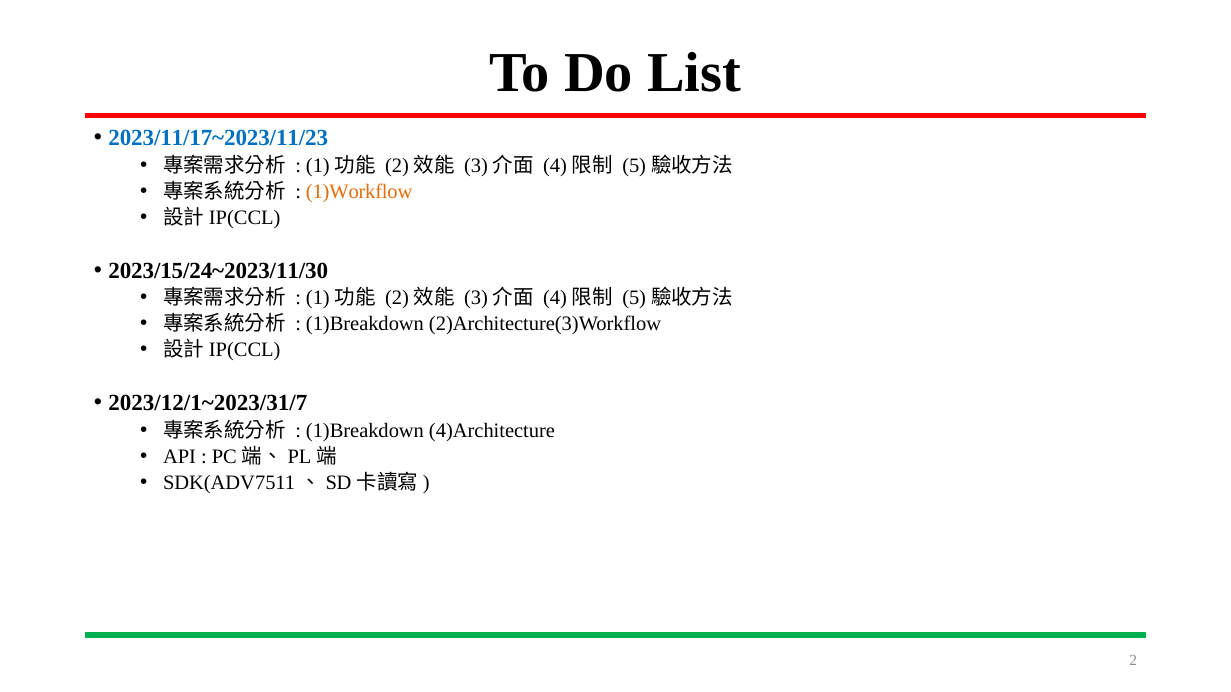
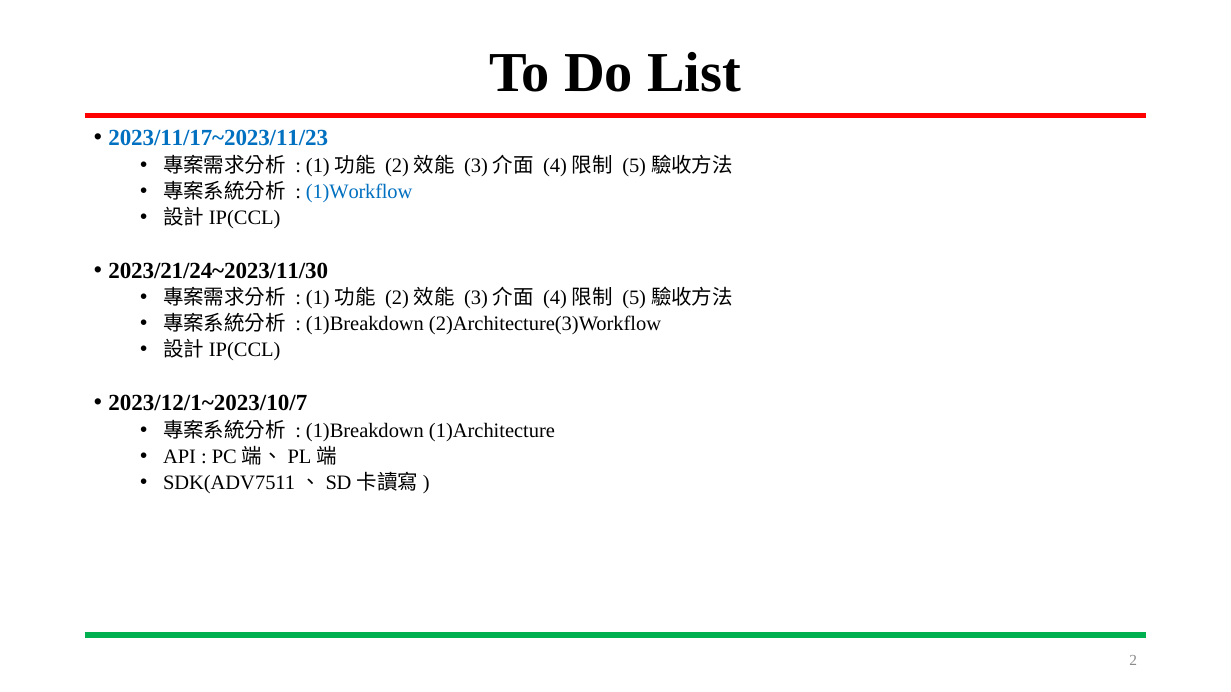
1)Workflow colour: orange -> blue
2023/15/24~2023/11/30: 2023/15/24~2023/11/30 -> 2023/21/24~2023/11/30
2023/12/1~2023/31/7: 2023/12/1~2023/31/7 -> 2023/12/1~2023/10/7
4)Architecture: 4)Architecture -> 1)Architecture
